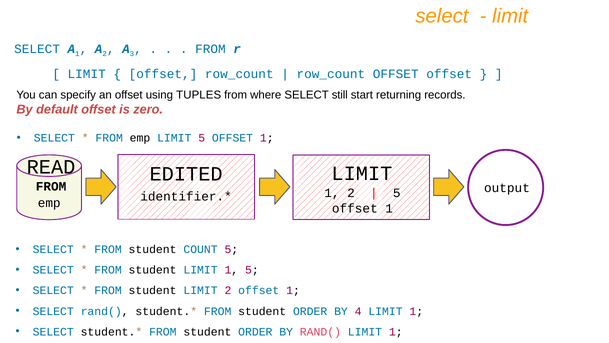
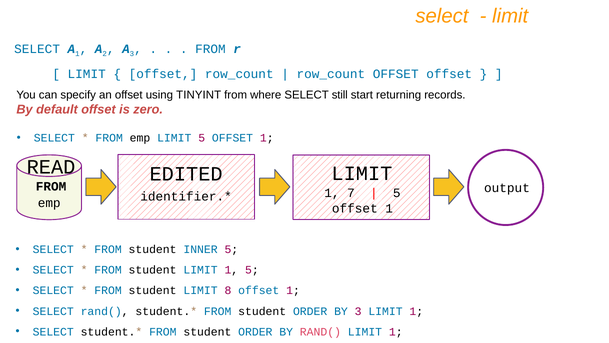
TUPLES: TUPLES -> TINYINT
1 2: 2 -> 7
COUNT: COUNT -> INNER
LIMIT 2: 2 -> 8
BY 4: 4 -> 3
